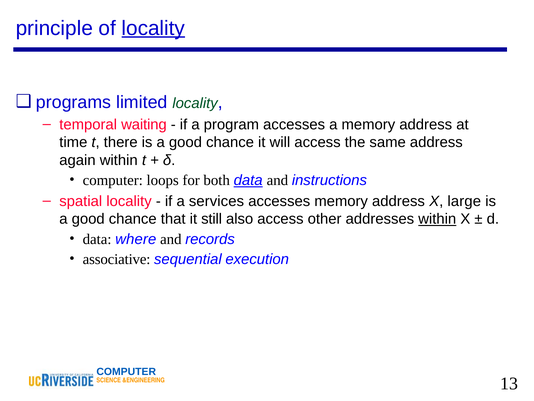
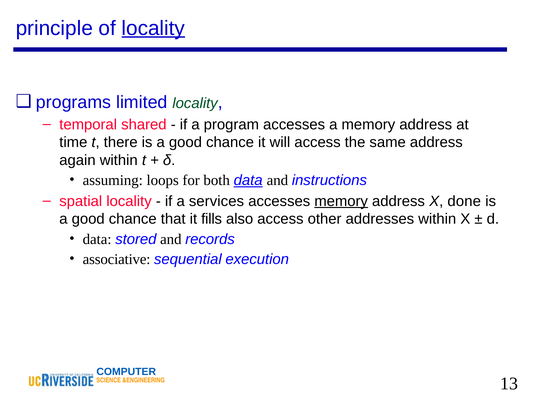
waiting: waiting -> shared
computer at (113, 180): computer -> assuming
memory at (341, 201) underline: none -> present
large: large -> done
still: still -> fills
within at (437, 219) underline: present -> none
where: where -> stored
